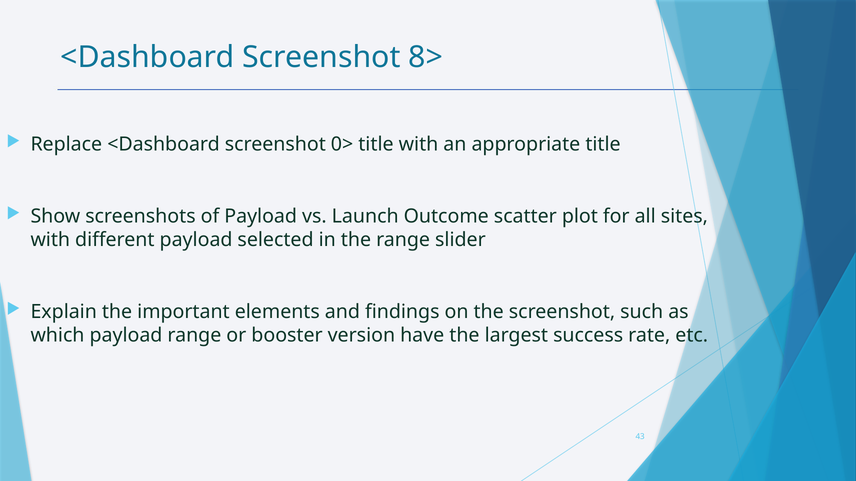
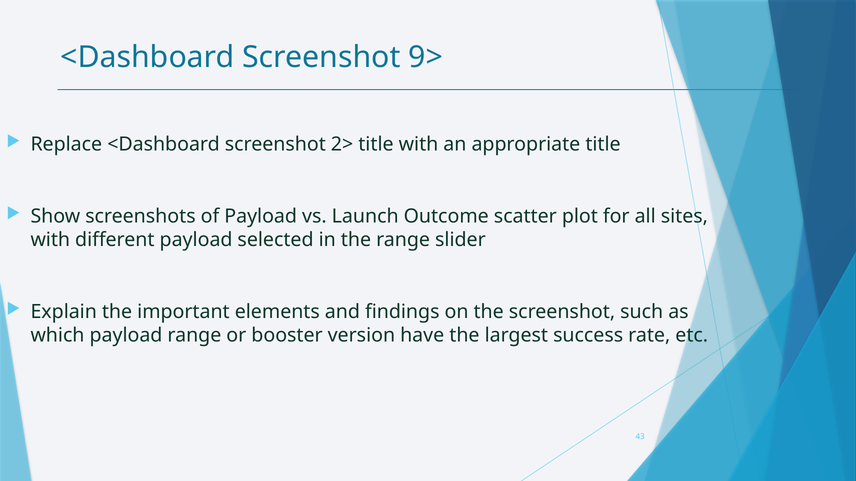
8>: 8> -> 9>
0>: 0> -> 2>
